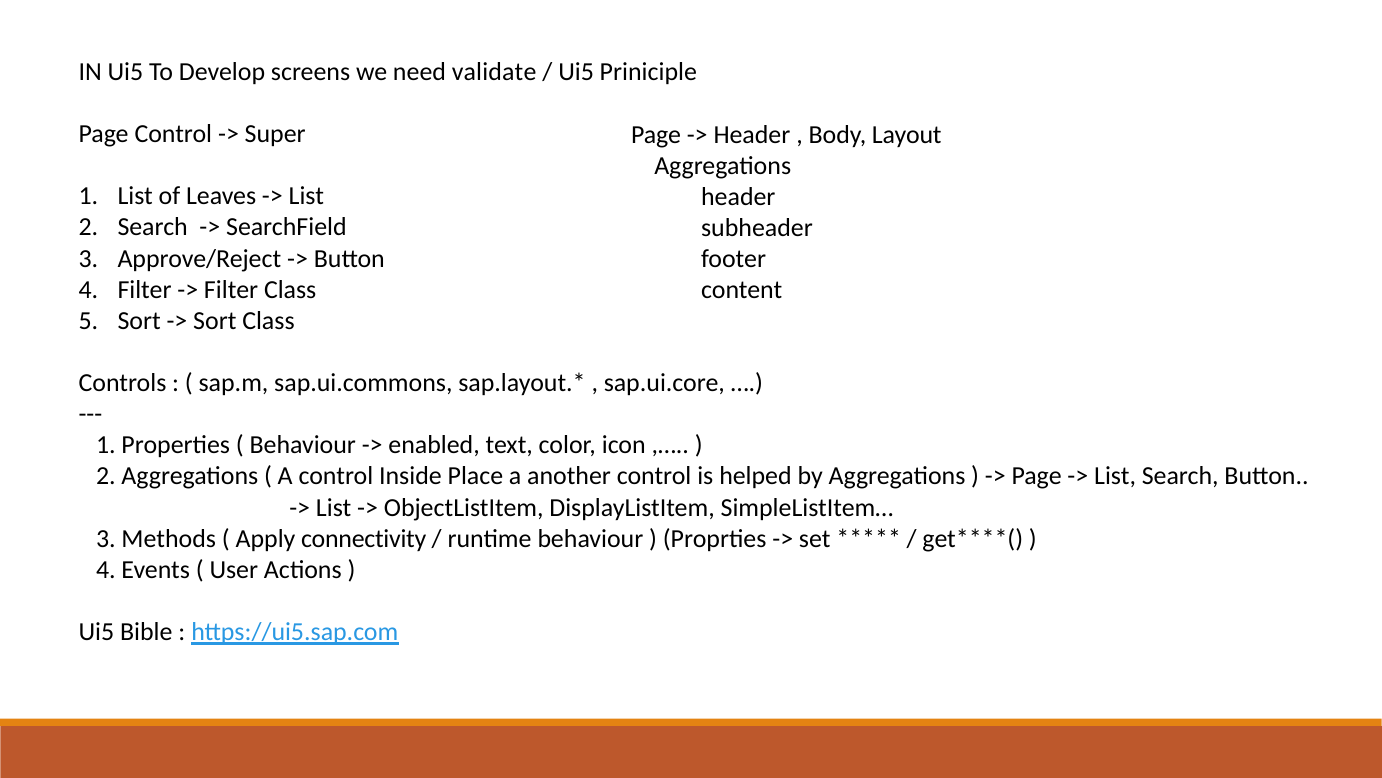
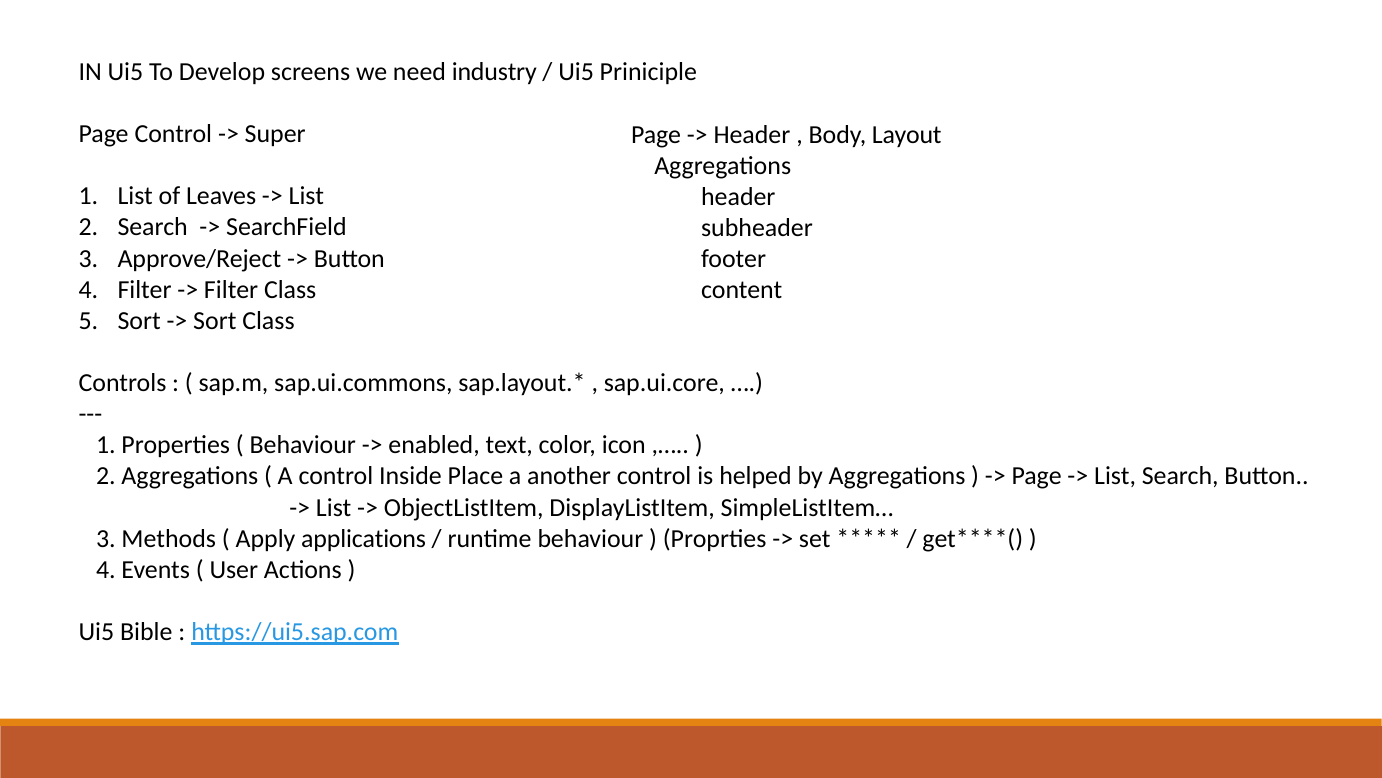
validate: validate -> industry
connectivity: connectivity -> applications
